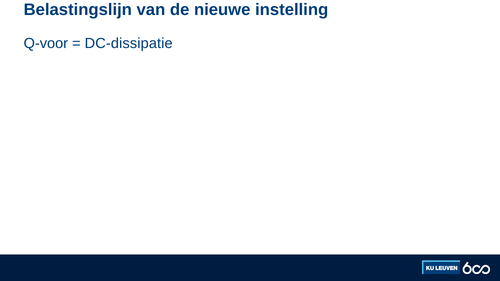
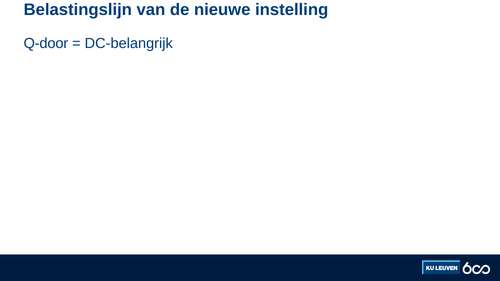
Q-voor: Q-voor -> Q-door
DC-dissipatie: DC-dissipatie -> DC-belangrijk
